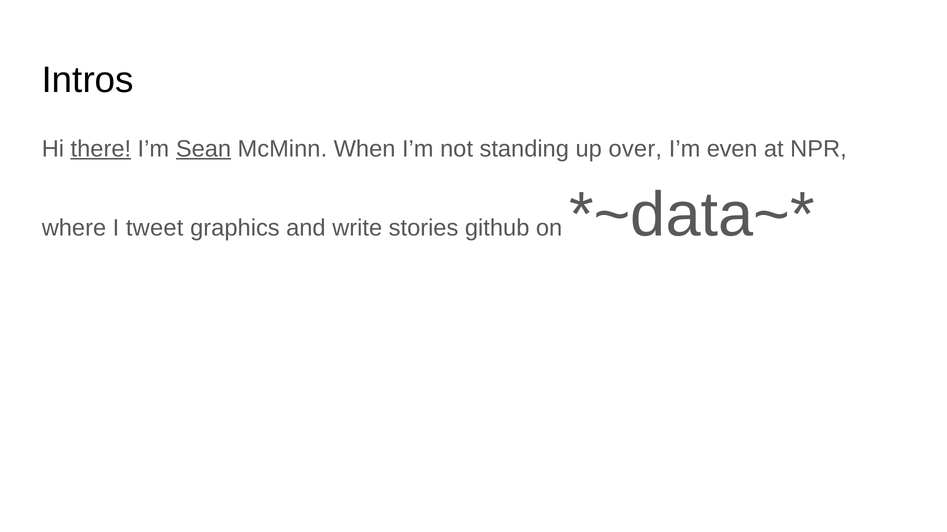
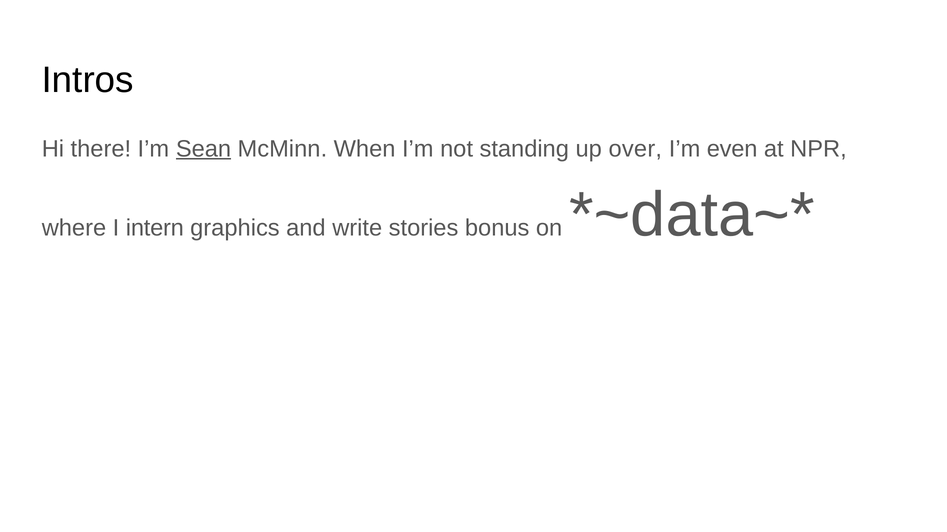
there underline: present -> none
tweet: tweet -> intern
github: github -> bonus
